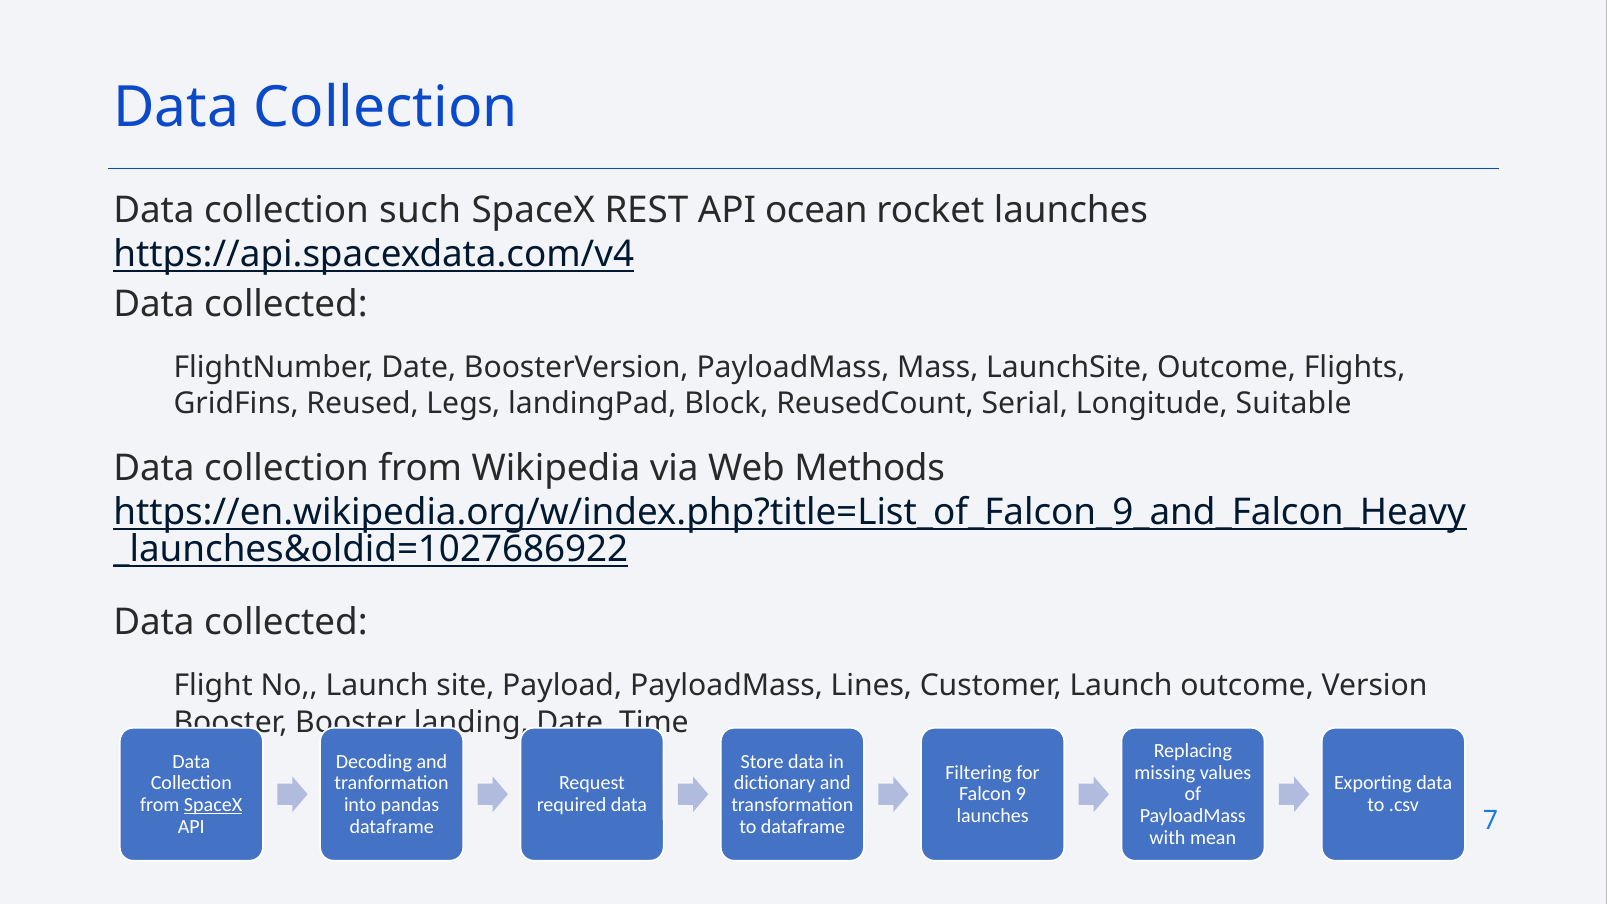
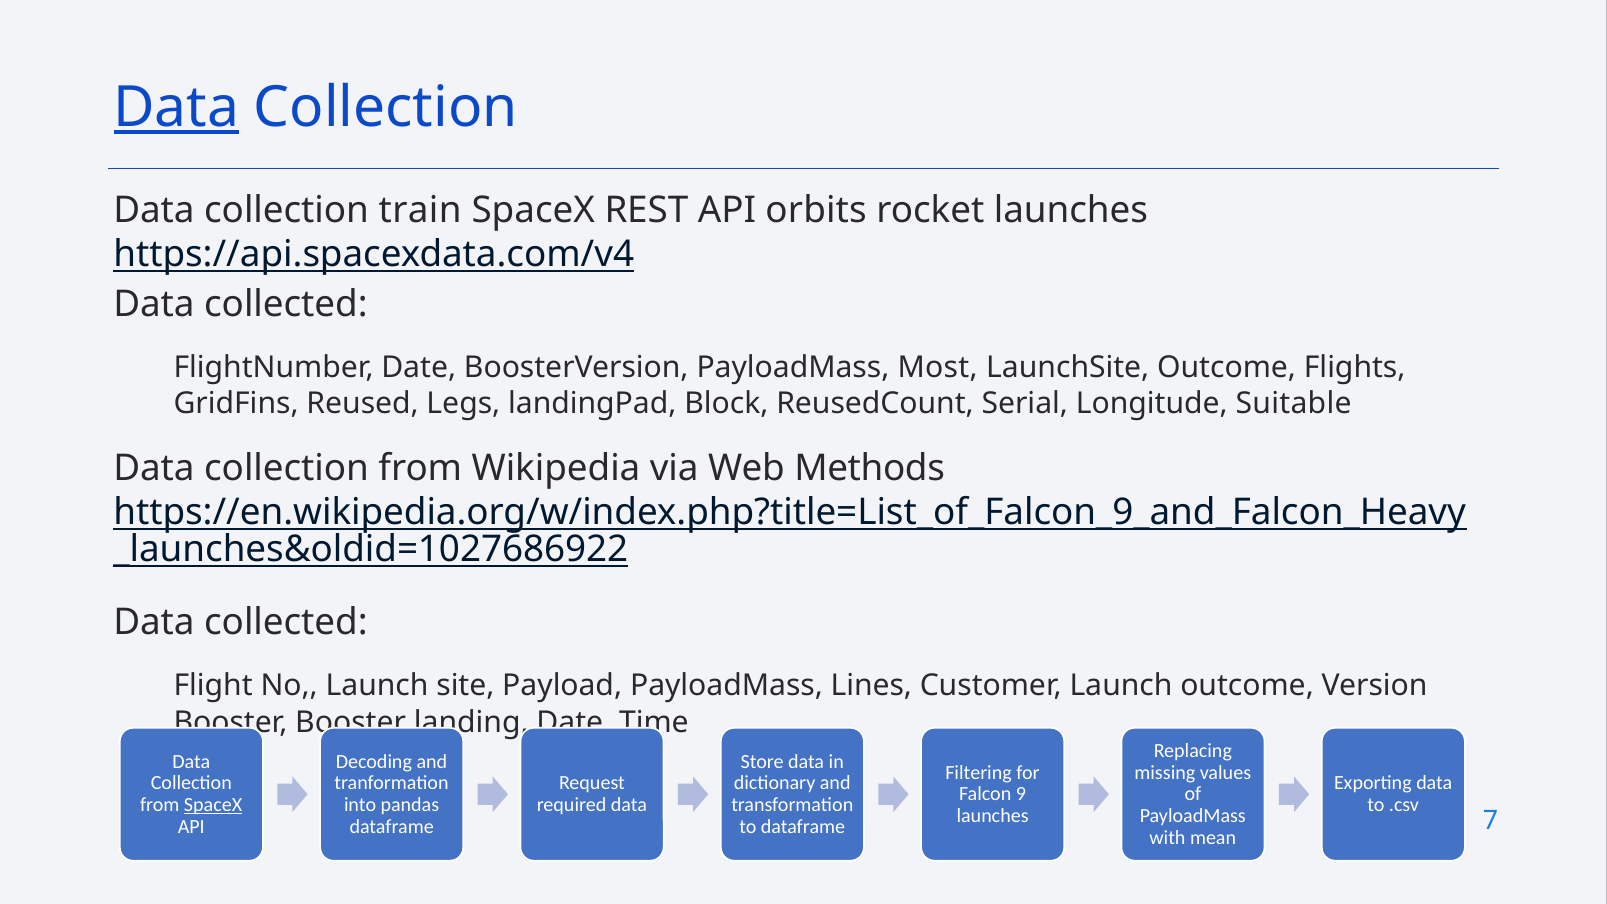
Data at (176, 107) underline: none -> present
such: such -> train
ocean: ocean -> orbits
Mass: Mass -> Most
